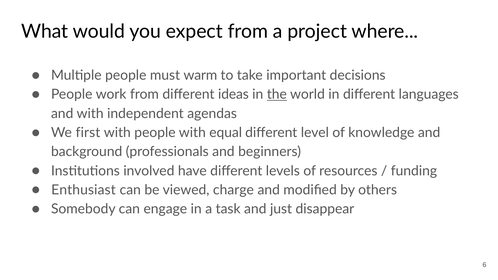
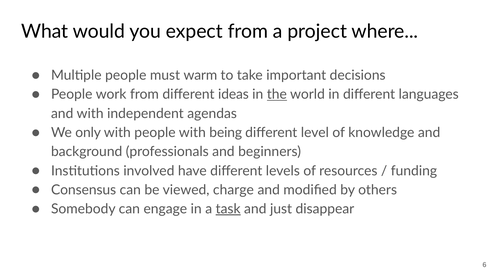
first: first -> only
equal: equal -> being
Enthusiast: Enthusiast -> Consensus
task underline: none -> present
